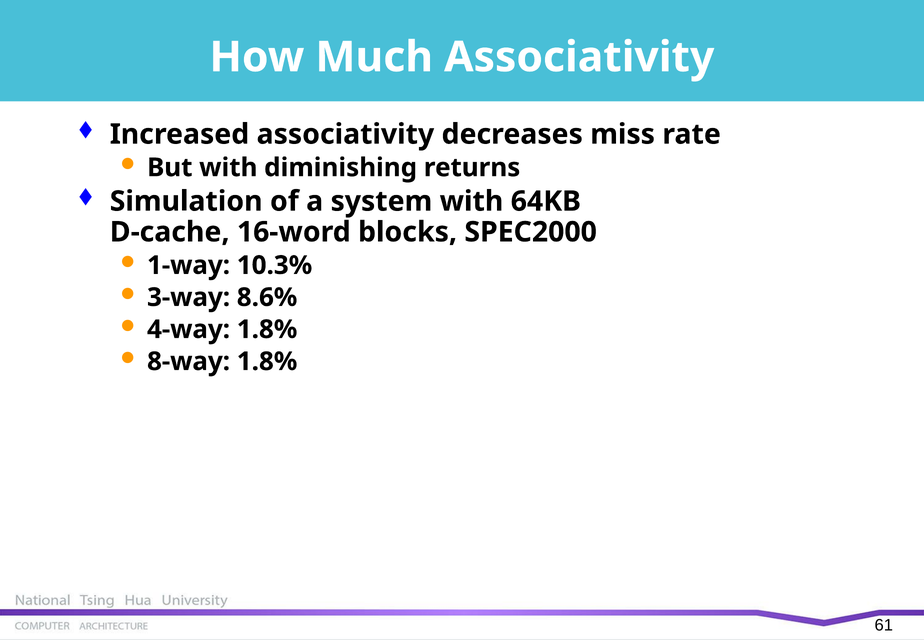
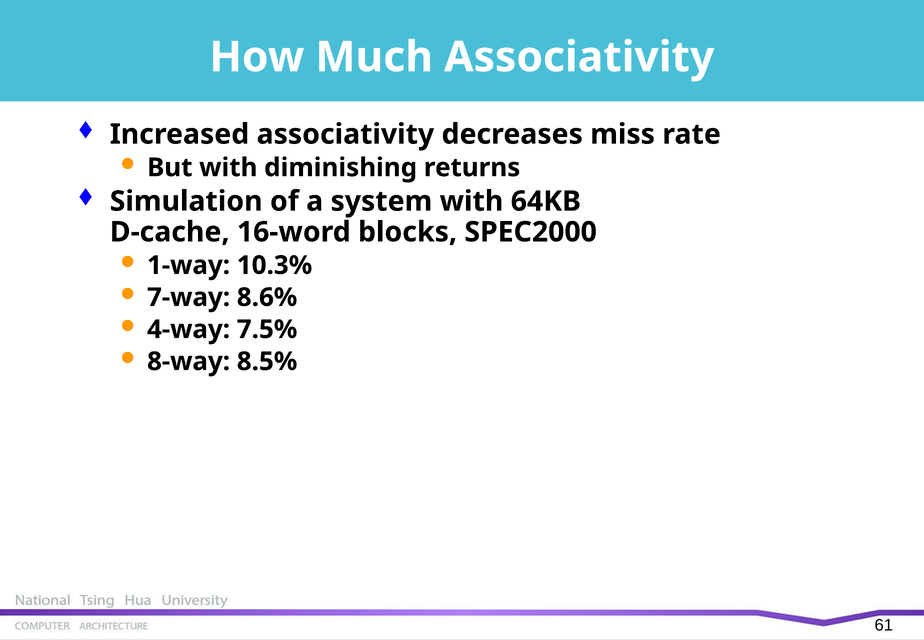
3-way: 3-way -> 7-way
4-way 1.8%: 1.8% -> 7.5%
8-way 1.8%: 1.8% -> 8.5%
